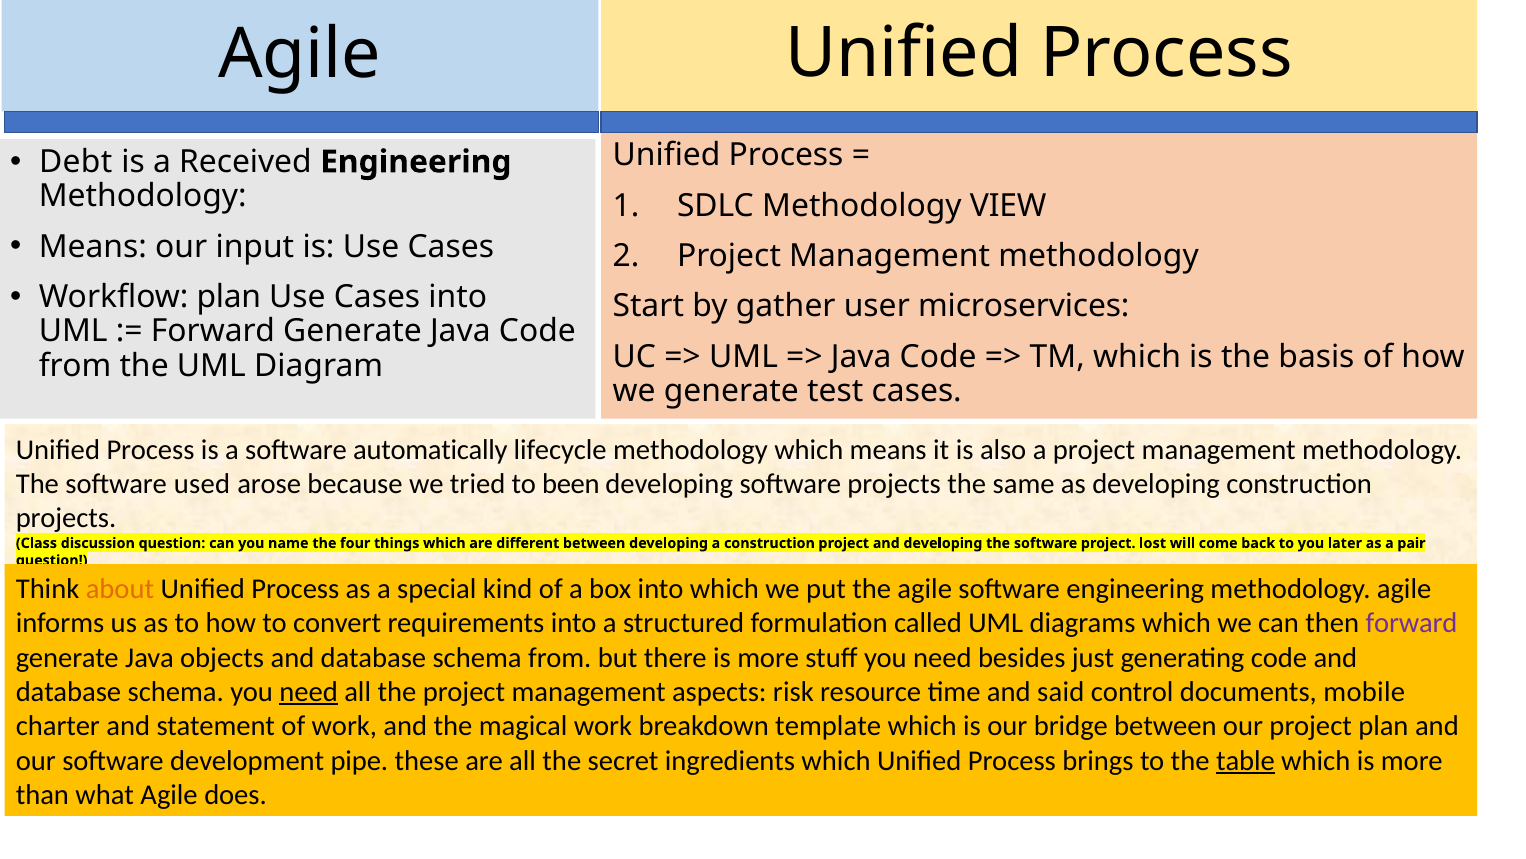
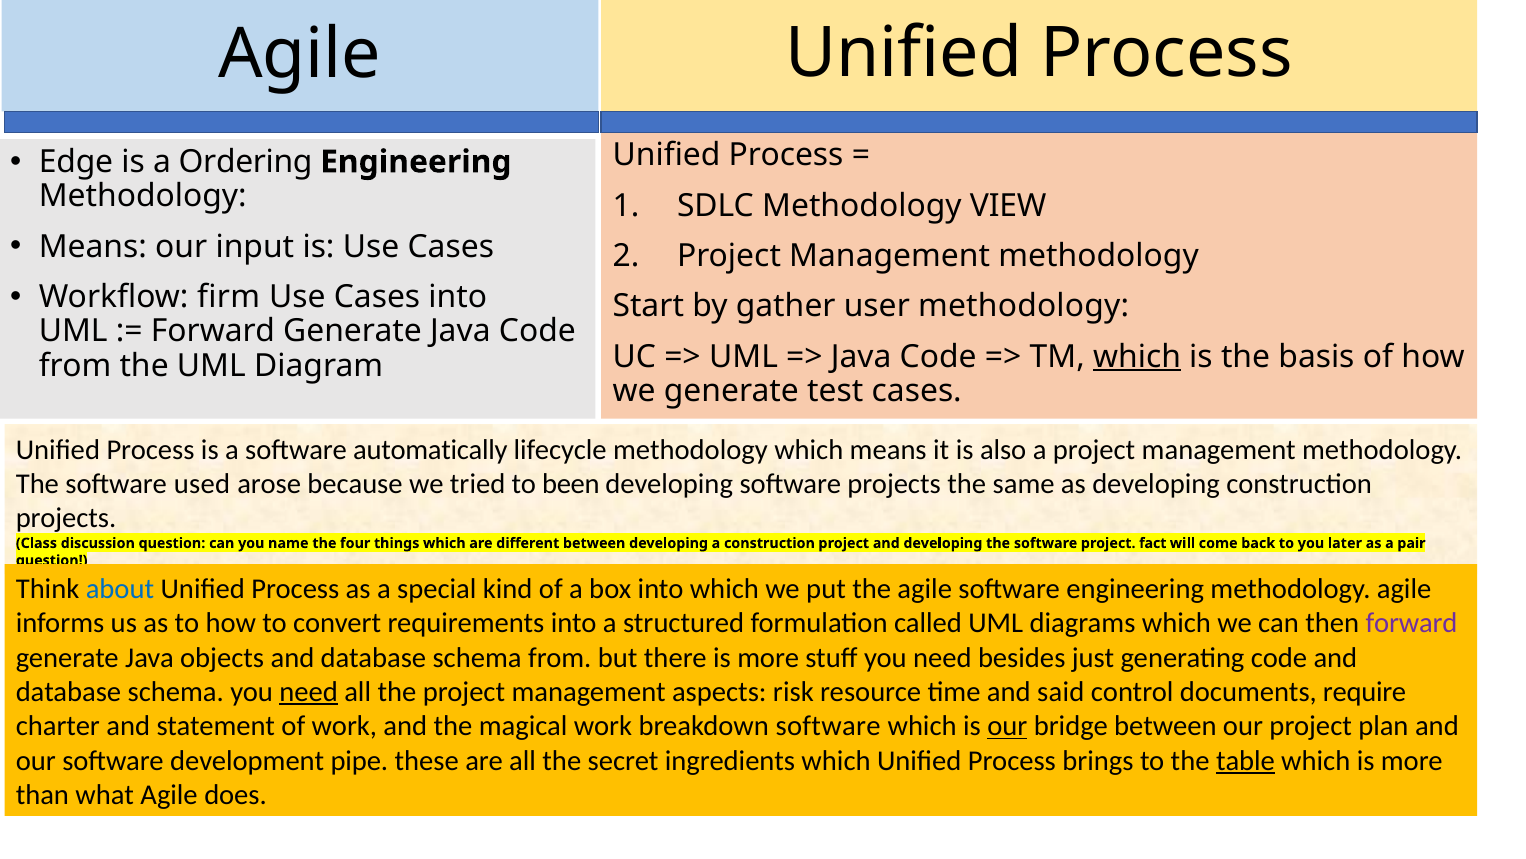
Debt: Debt -> Edge
Received: Received -> Ordering
Workflow plan: plan -> firm
user microservices: microservices -> methodology
which at (1137, 356) underline: none -> present
lost: lost -> fact
about colour: orange -> blue
mobile: mobile -> require
breakdown template: template -> software
our at (1007, 726) underline: none -> present
